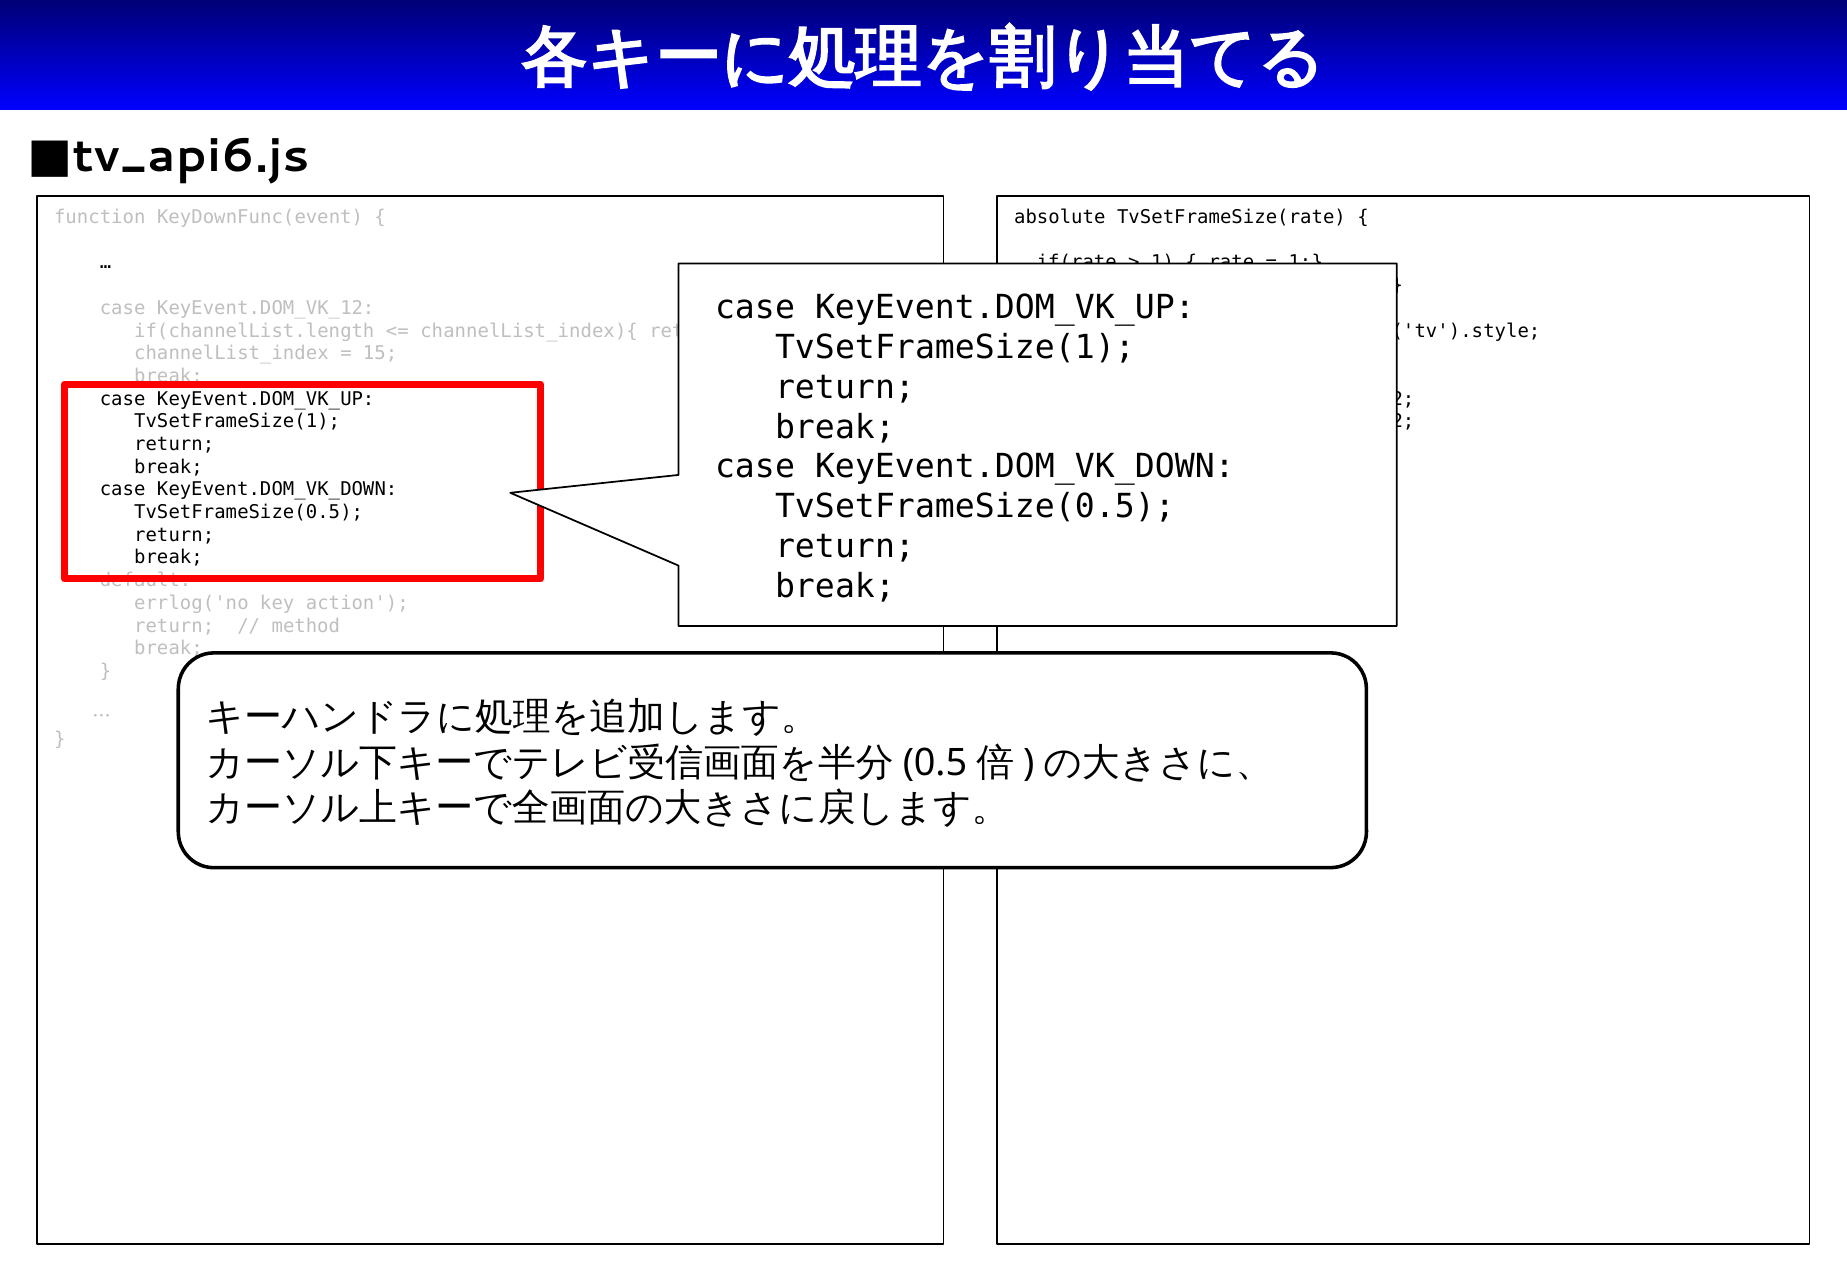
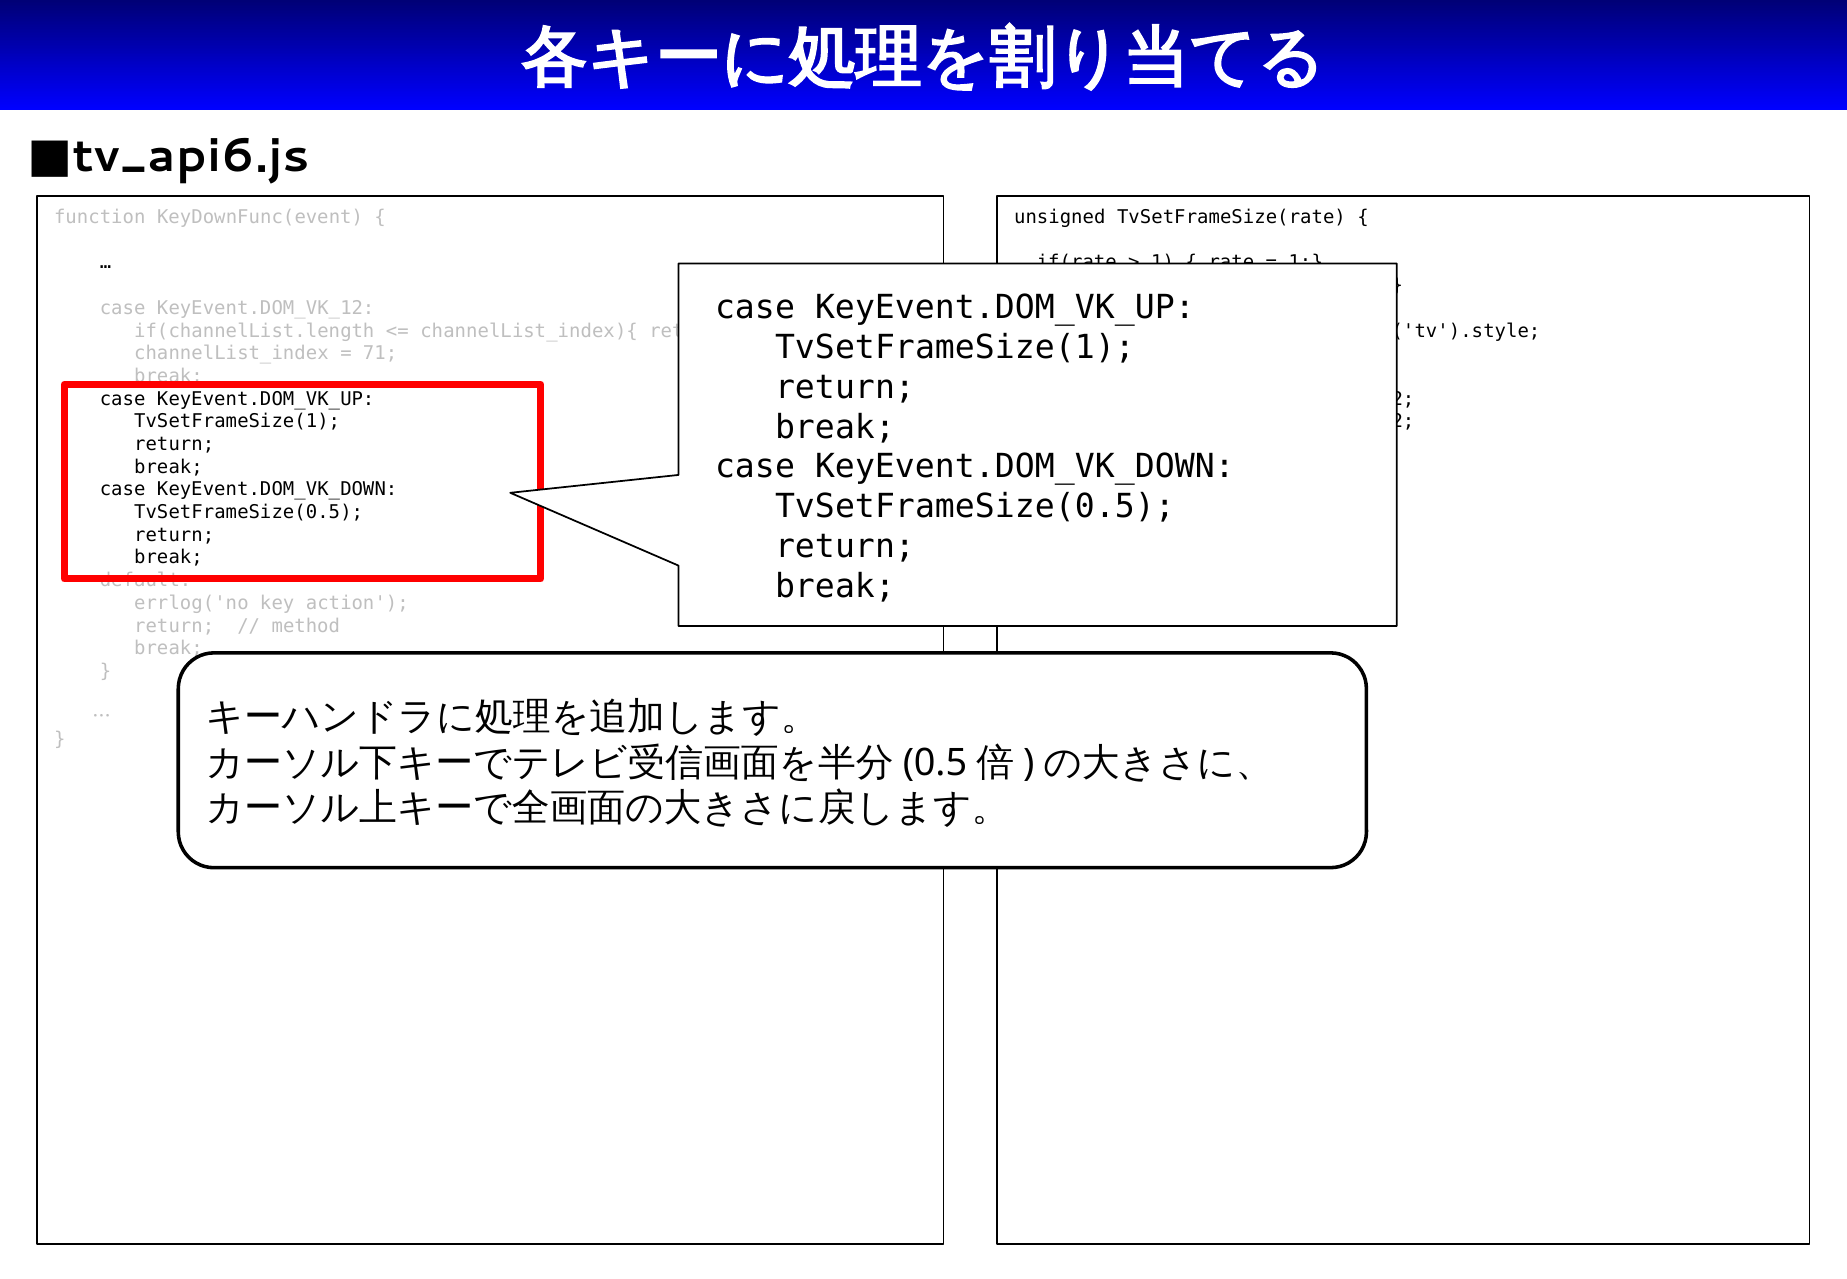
absolute: absolute -> unsigned
15: 15 -> 71
